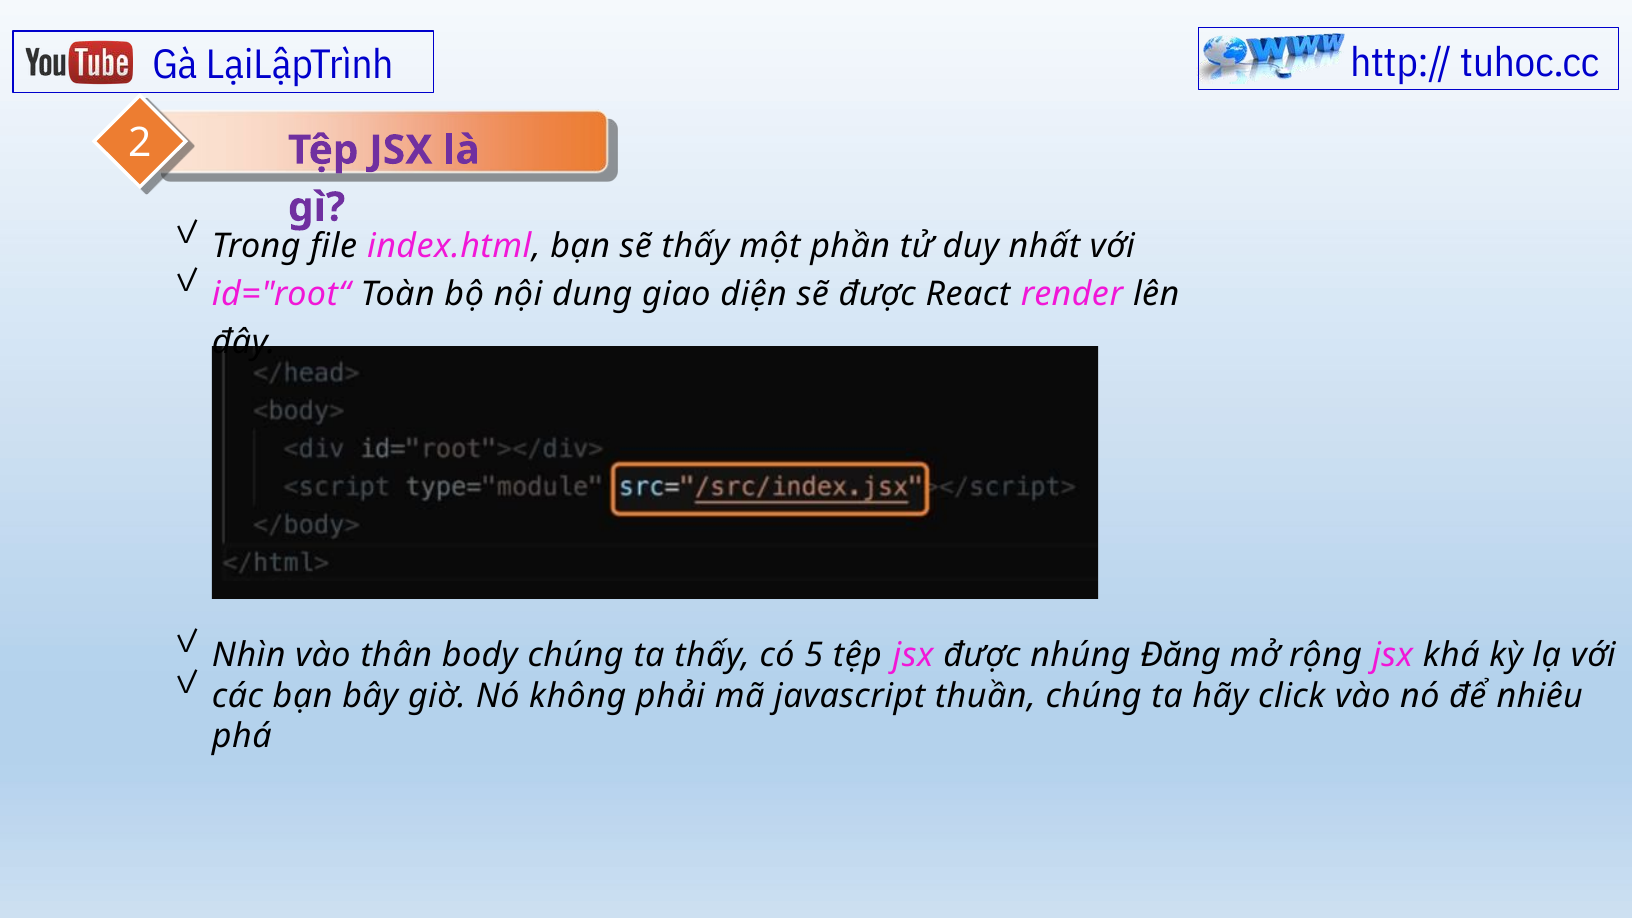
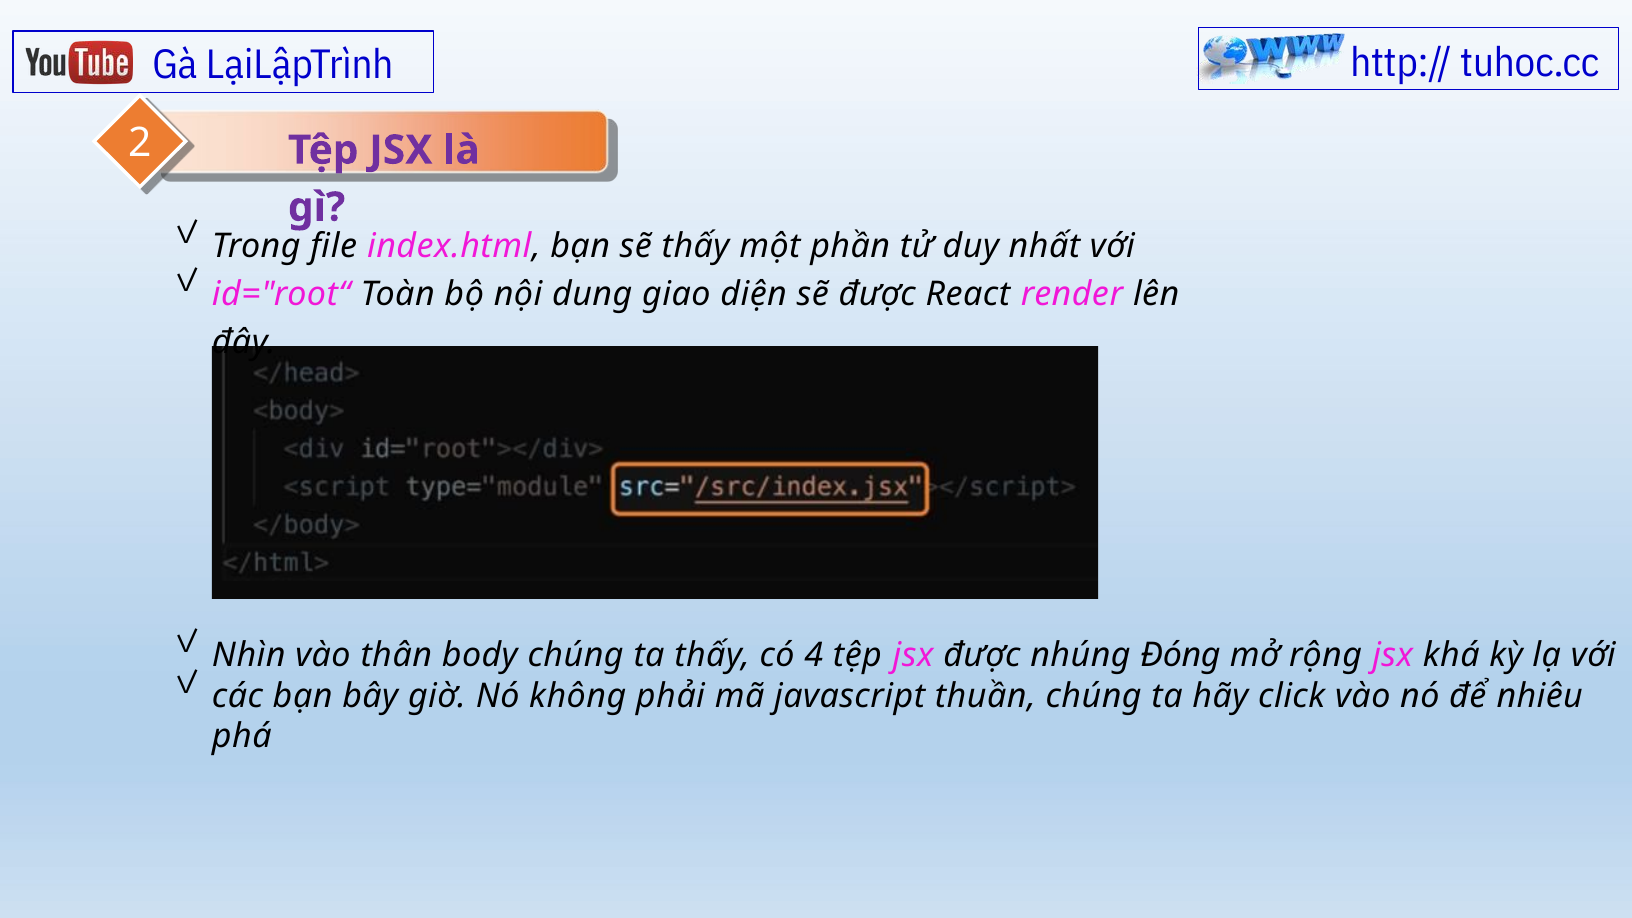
5: 5 -> 4
Đăng: Đăng -> Đóng
